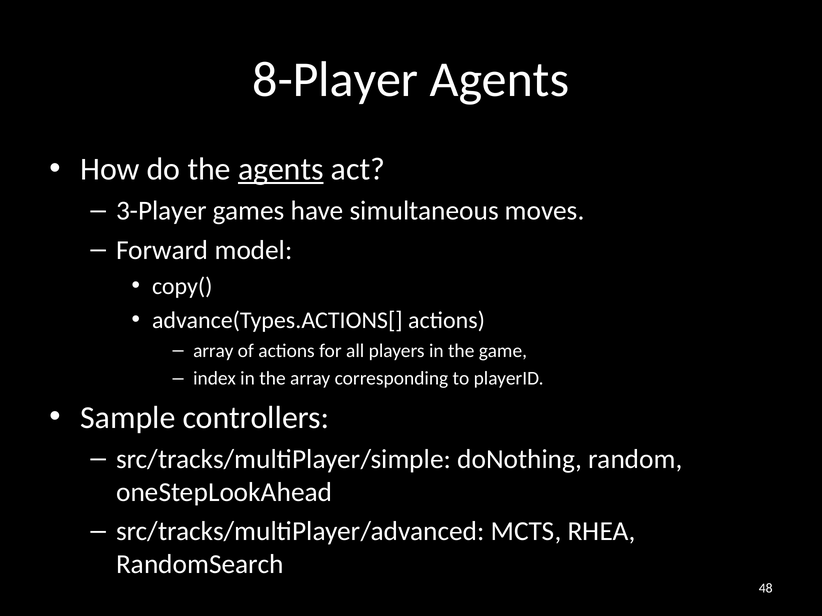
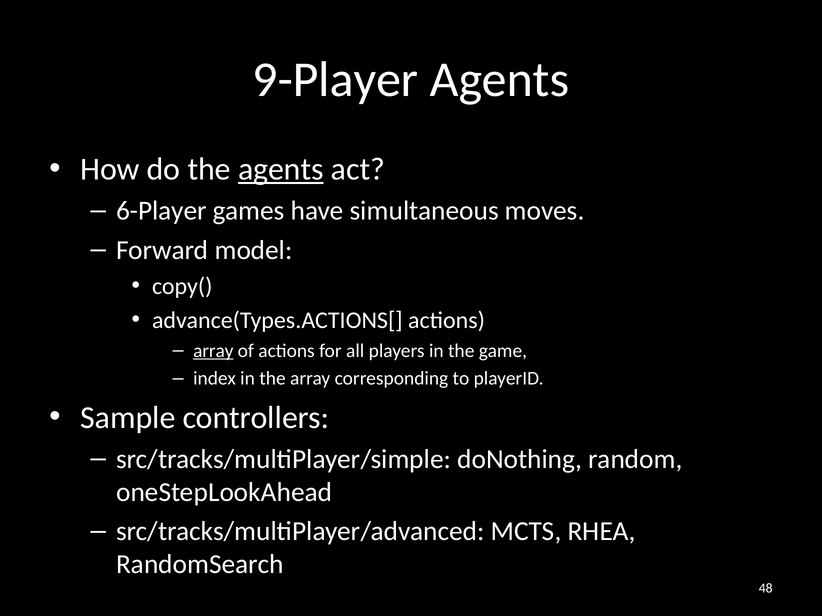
8-Player: 8-Player -> 9-Player
3-Player: 3-Player -> 6-Player
array at (213, 351) underline: none -> present
